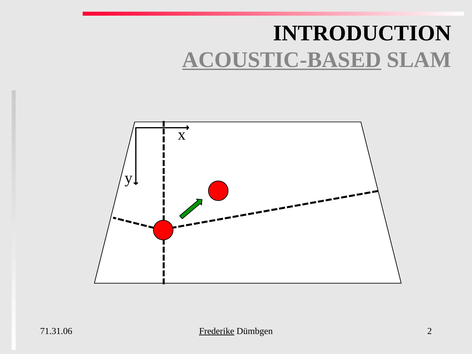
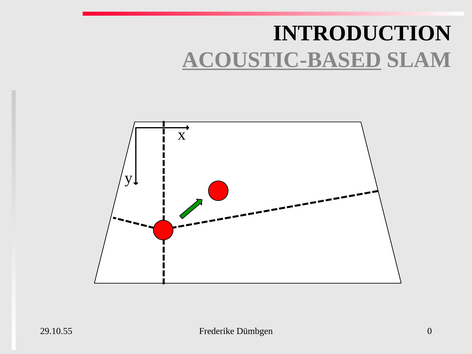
71.31.06: 71.31.06 -> 29.10.55
Frederike underline: present -> none
2: 2 -> 0
